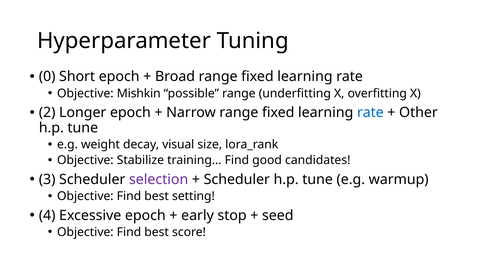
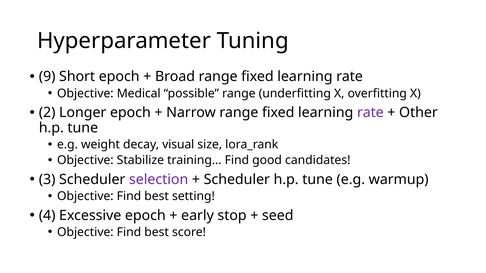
0: 0 -> 9
Mishkin: Mishkin -> Medical
rate at (370, 113) colour: blue -> purple
